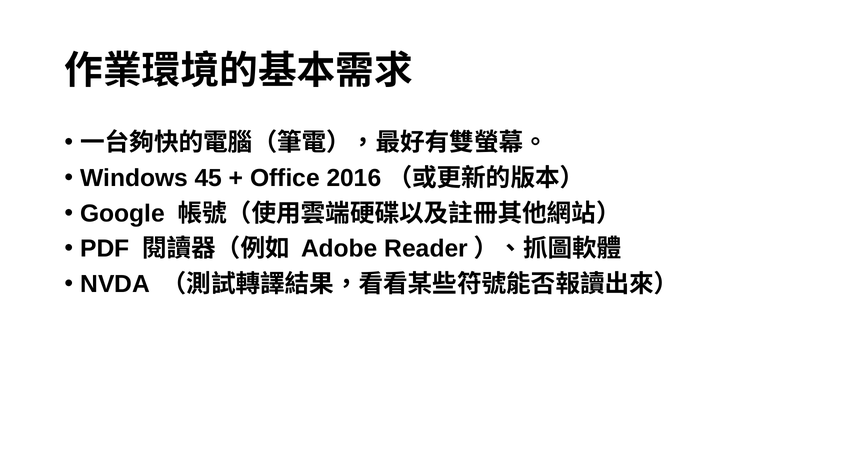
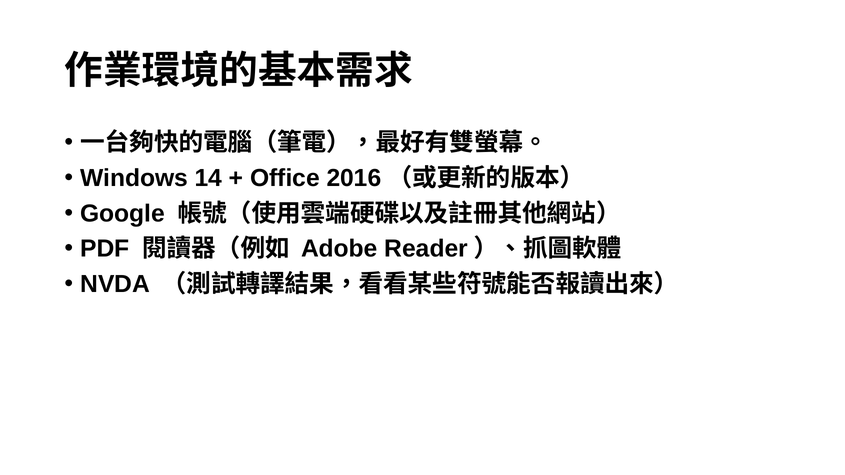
45: 45 -> 14
